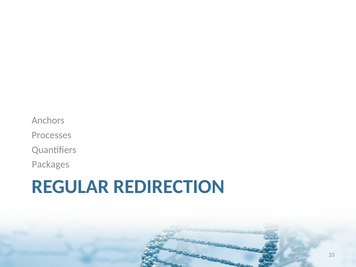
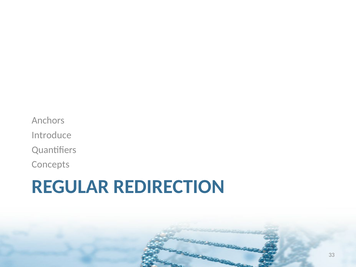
Processes: Processes -> Introduce
Packages: Packages -> Concepts
